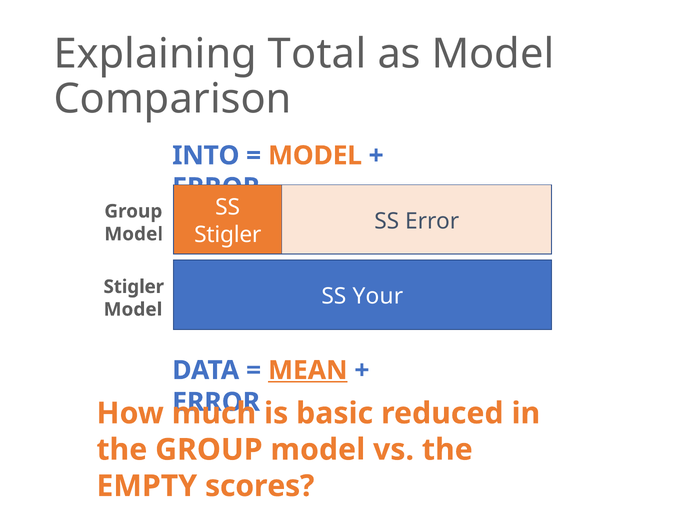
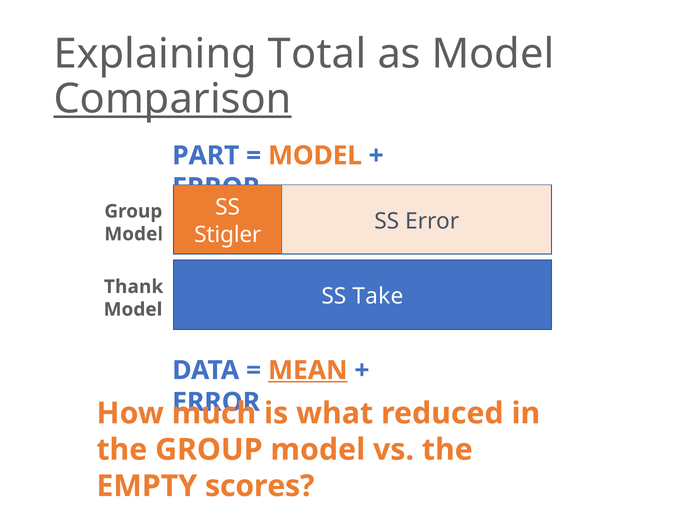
Comparison underline: none -> present
INTO: INTO -> PART
Stigler at (134, 287): Stigler -> Thank
Your: Your -> Take
basic: basic -> what
